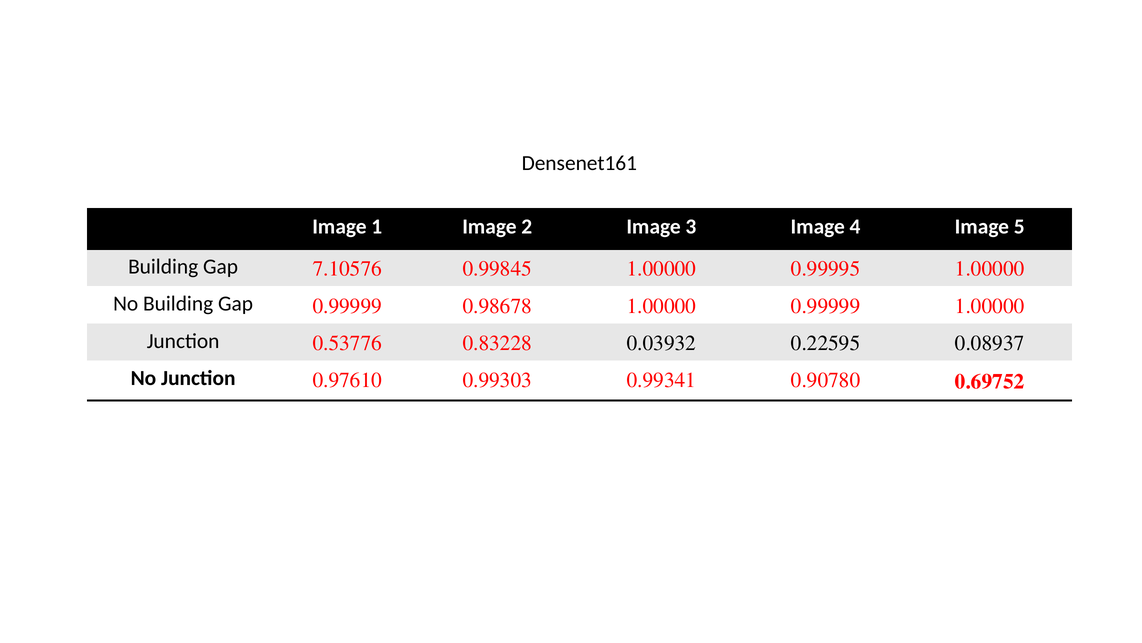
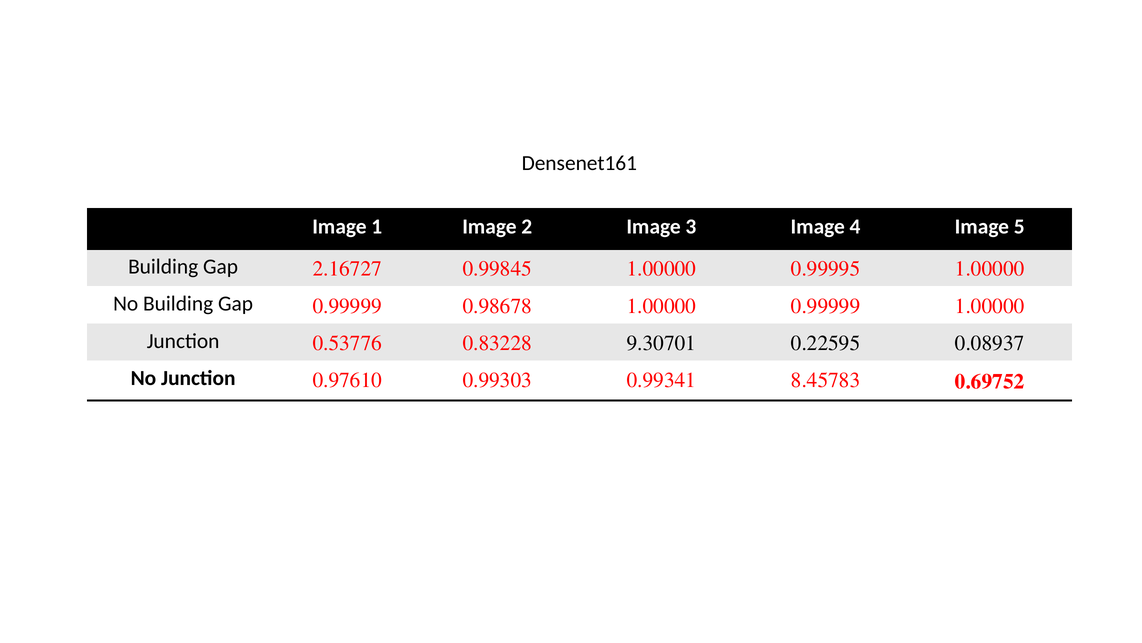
7.10576: 7.10576 -> 2.16727
0.03932: 0.03932 -> 9.30701
0.90780: 0.90780 -> 8.45783
